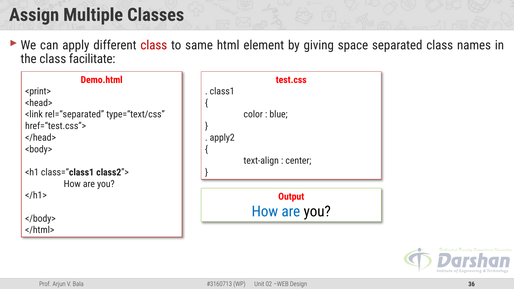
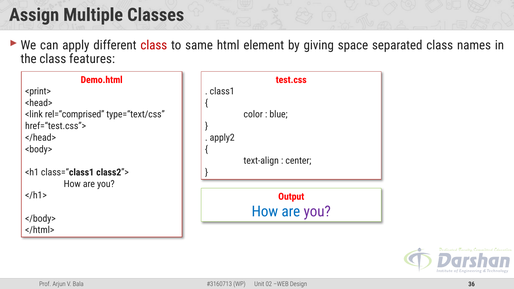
facilitate: facilitate -> features
rel=“separated: rel=“separated -> rel=“comprised
you at (317, 212) colour: black -> purple
